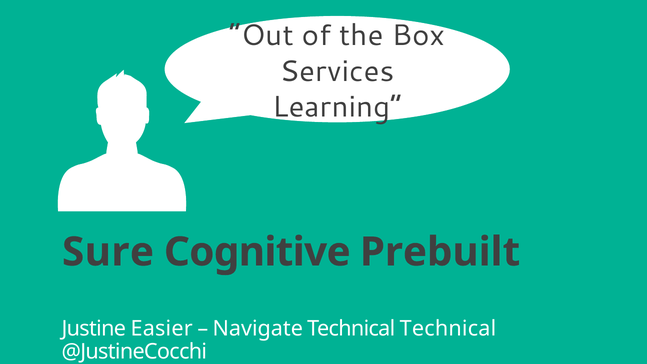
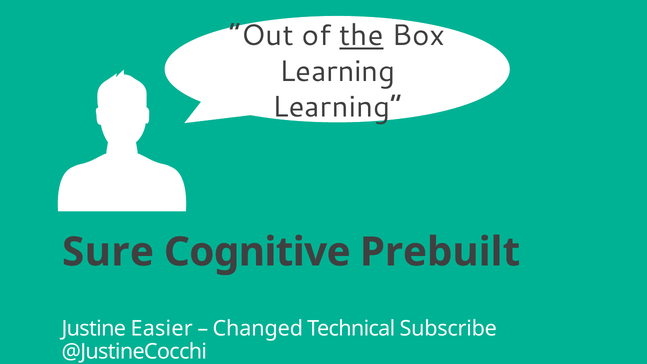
the underline: none -> present
Services at (337, 71): Services -> Learning
Navigate: Navigate -> Changed
Technical Technical: Technical -> Subscribe
